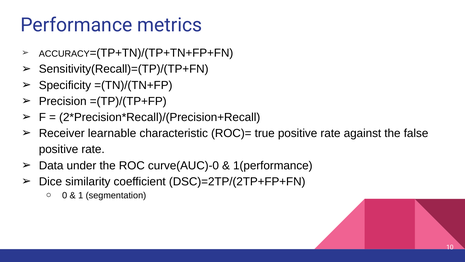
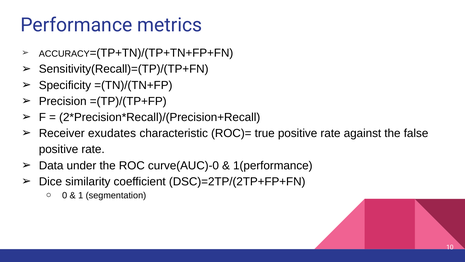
learnable: learnable -> exudates
